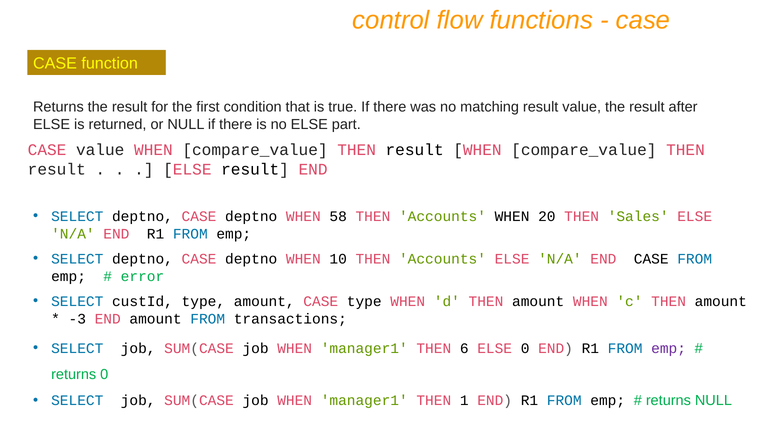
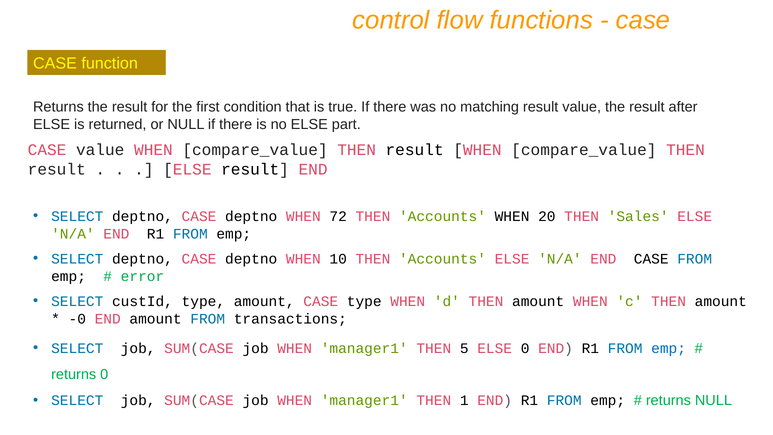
58: 58 -> 72
-3: -3 -> -0
6: 6 -> 5
emp at (669, 348) colour: purple -> blue
